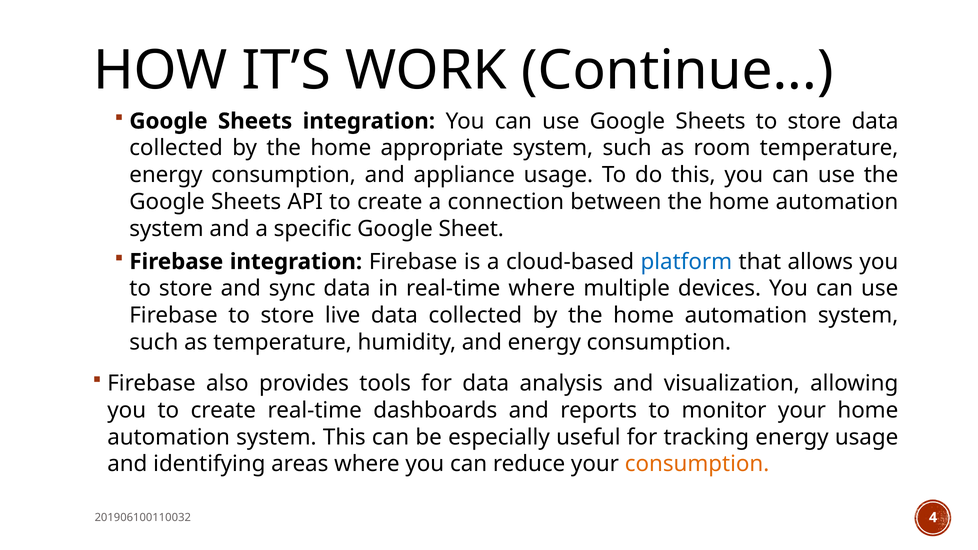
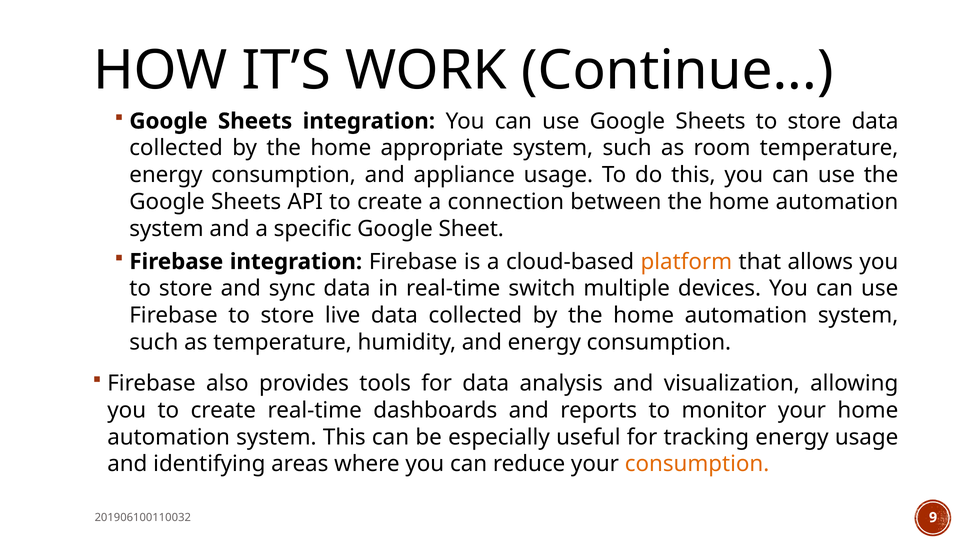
platform colour: blue -> orange
real-time where: where -> switch
4: 4 -> 9
